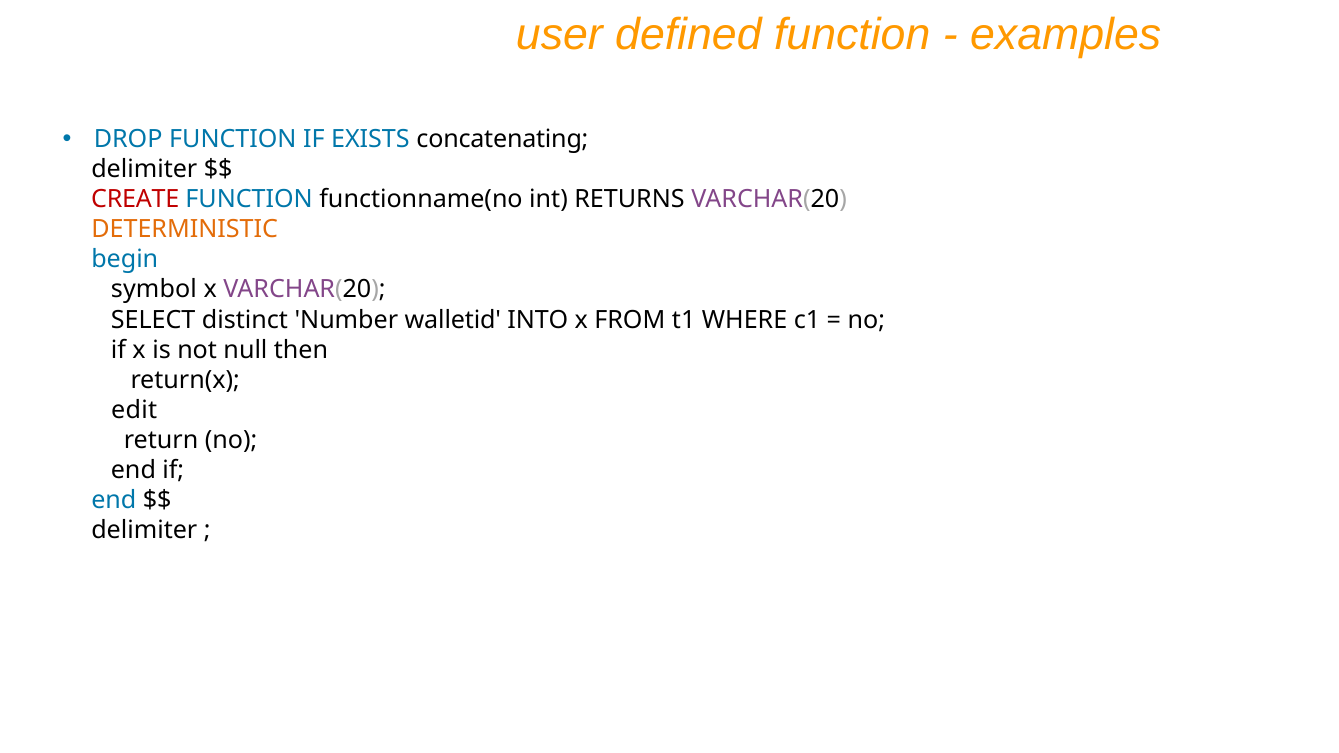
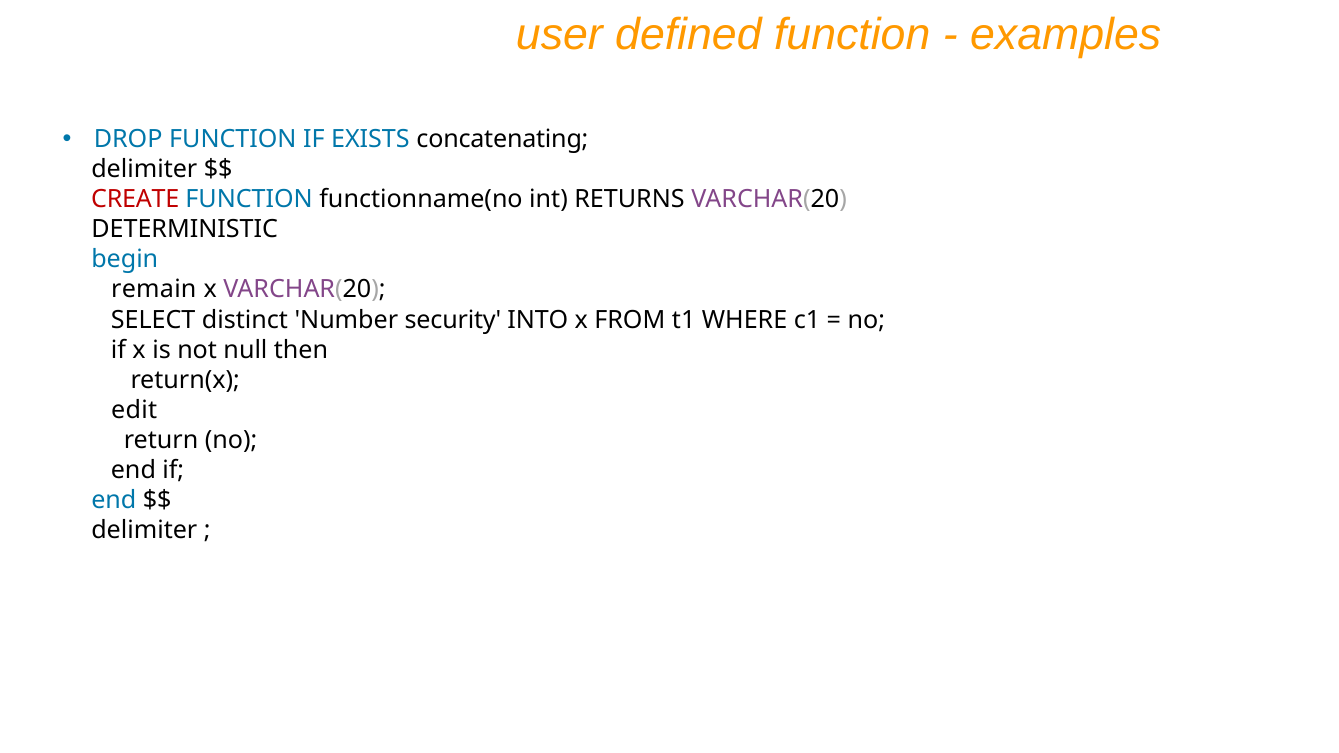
DETERMINISTIC colour: orange -> black
symbol: symbol -> remain
walletid: walletid -> security
